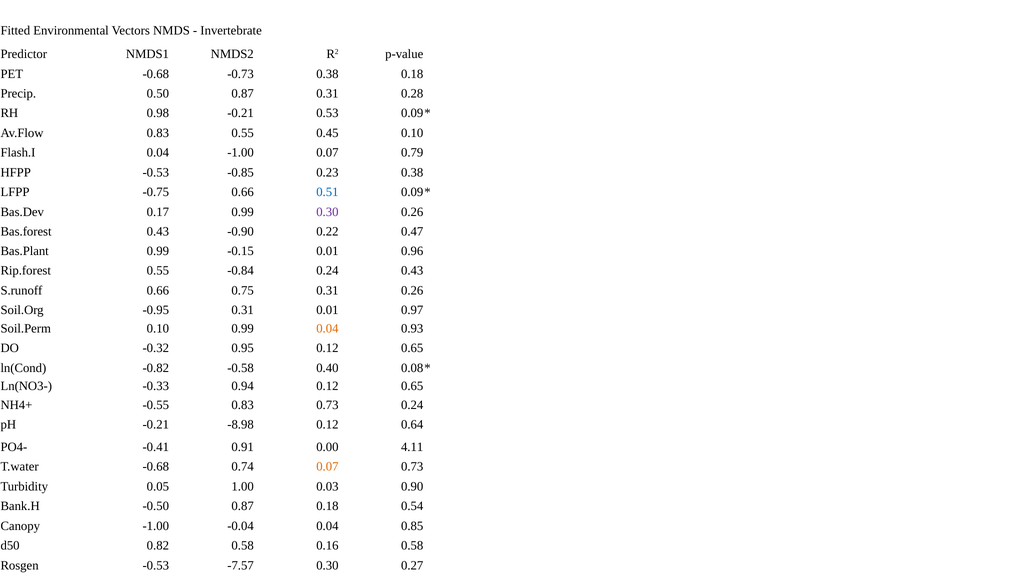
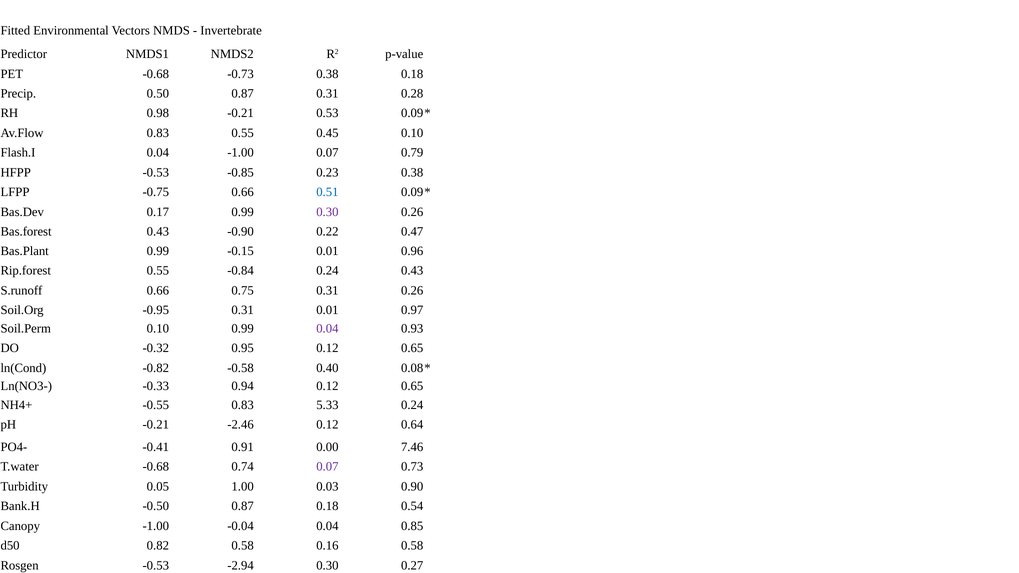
0.04 at (327, 329) colour: orange -> purple
0.83 0.73: 0.73 -> 5.33
-8.98: -8.98 -> -2.46
4.11: 4.11 -> 7.46
0.07 at (327, 467) colour: orange -> purple
-7.57: -7.57 -> -2.94
